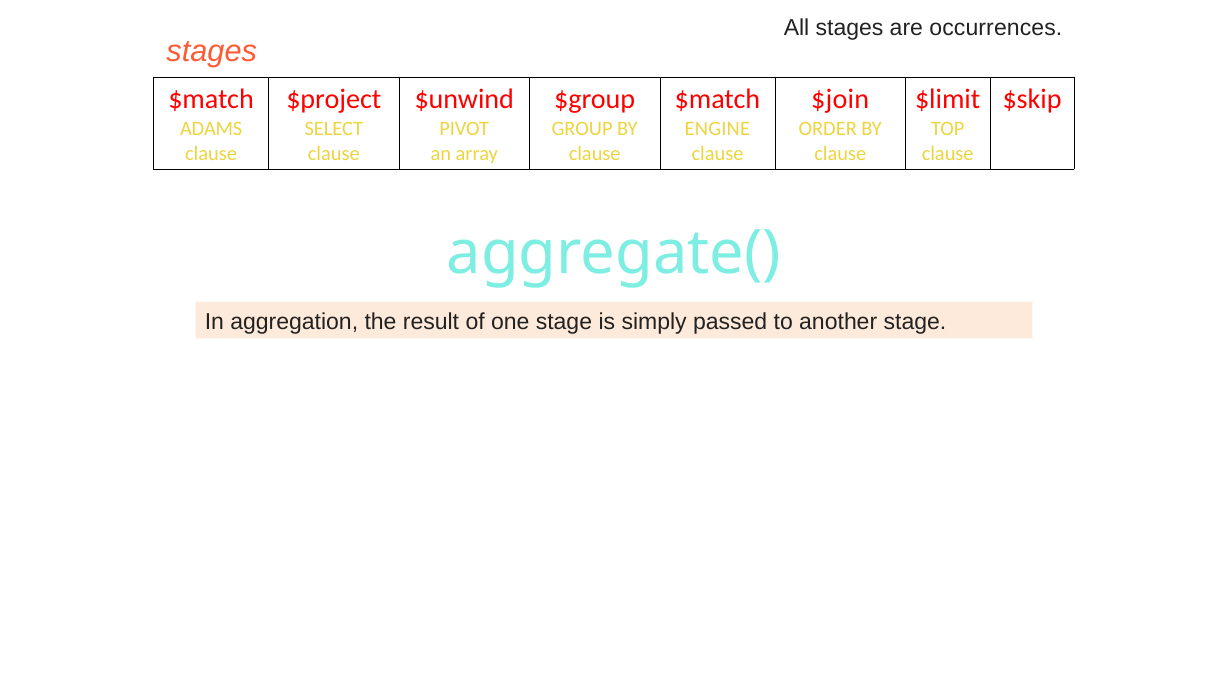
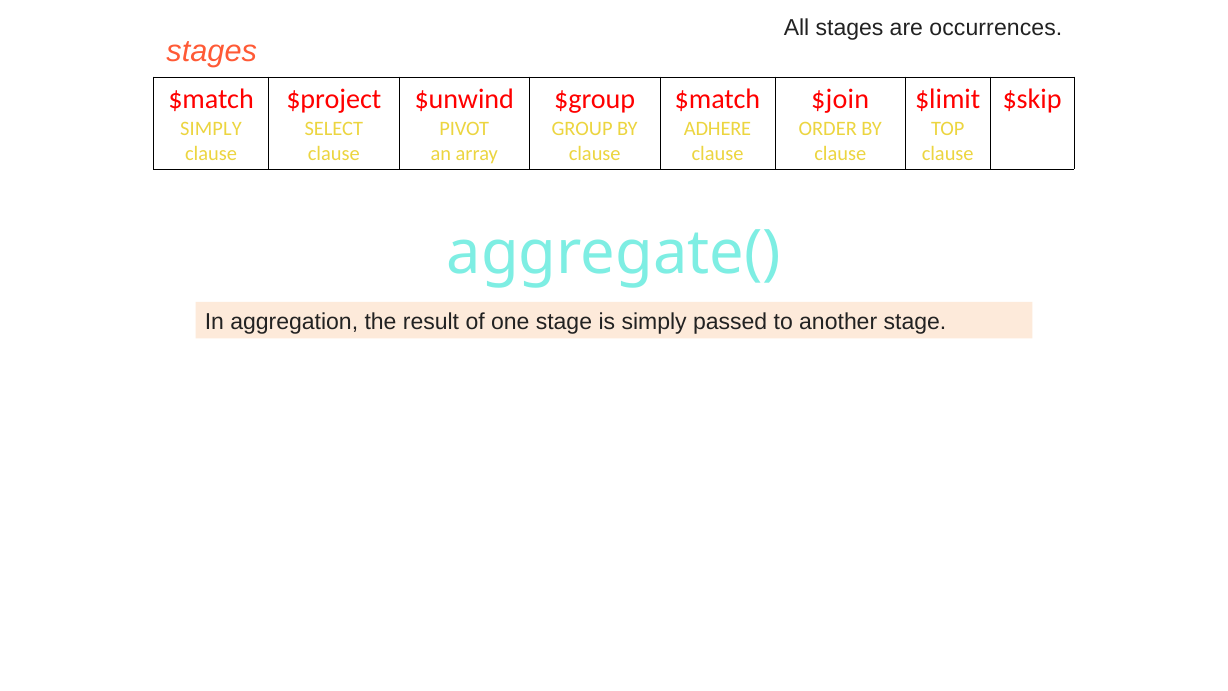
ADAMS at (211, 128): ADAMS -> SIMPLY
ENGINE: ENGINE -> ADHERE
